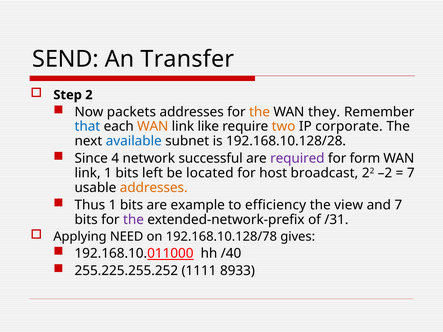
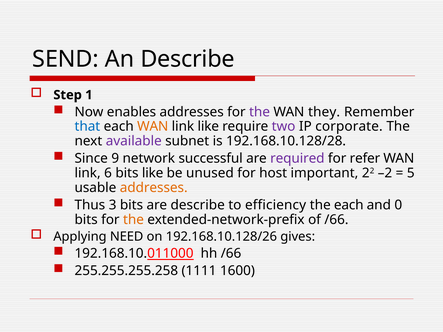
An Transfer: Transfer -> Describe
2: 2 -> 1
packets: packets -> enables
the at (260, 112) colour: orange -> purple
two colour: orange -> purple
available colour: blue -> purple
4: 4 -> 9
form: form -> refer
link 1: 1 -> 6
bits left: left -> like
located: located -> unused
broadcast: broadcast -> important
7 at (411, 173): 7 -> 5
Thus 1: 1 -> 3
are example: example -> describe
the view: view -> each
and 7: 7 -> 0
the at (133, 220) colour: purple -> orange
of /31: /31 -> /66
192.168.10.128/78: 192.168.10.128/78 -> 192.168.10.128/26
hh /40: /40 -> /66
255.225.255.252: 255.225.255.252 -> 255.255.255.258
8933: 8933 -> 1600
